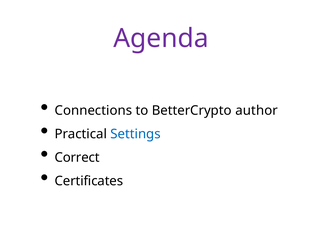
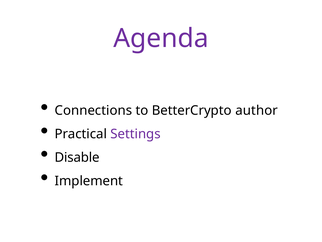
Settings colour: blue -> purple
Correct: Correct -> Disable
Certificates: Certificates -> Implement
